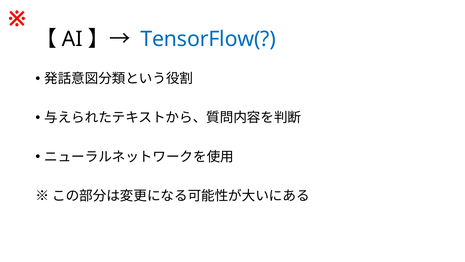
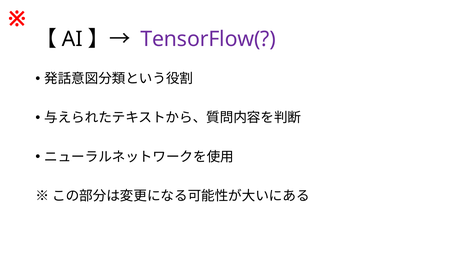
TensorFlow( colour: blue -> purple
